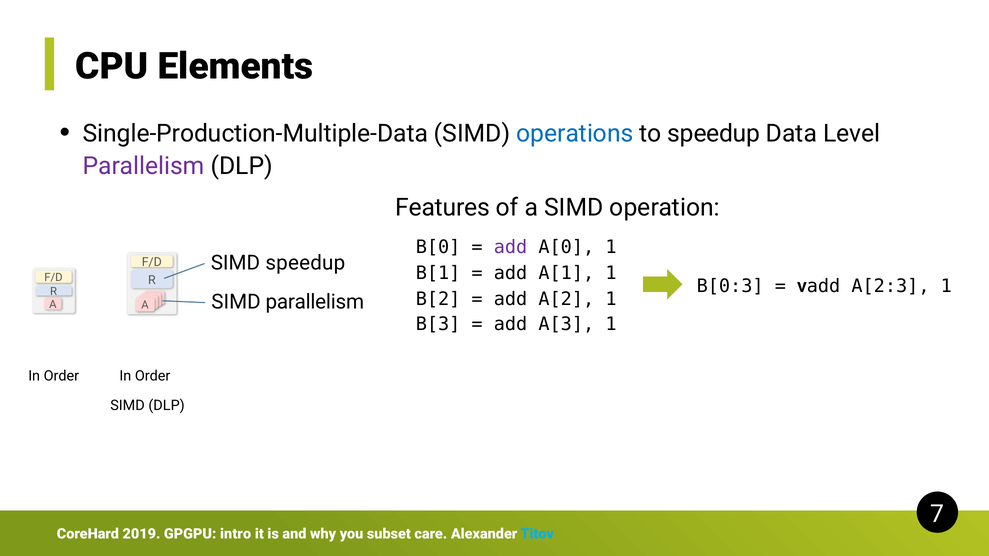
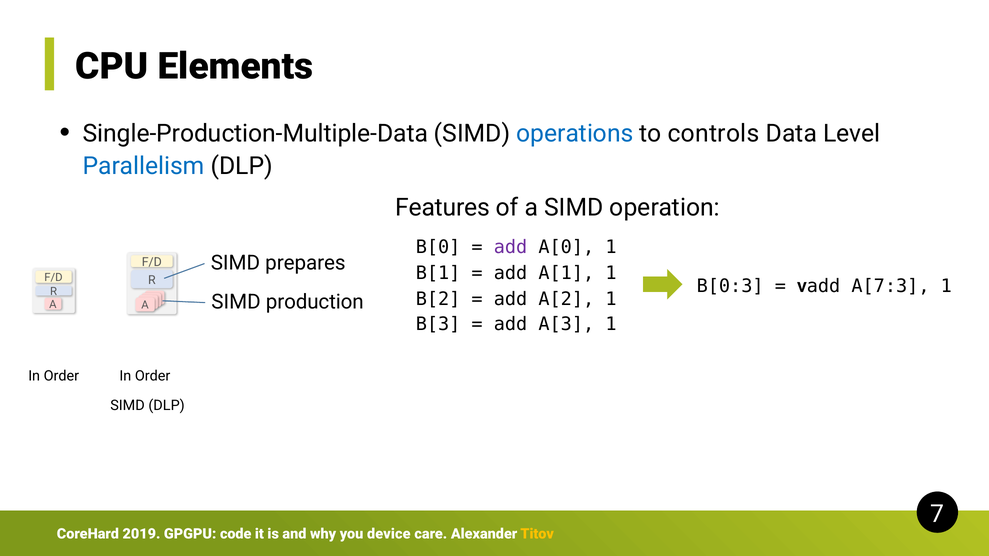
to speedup: speedup -> controls
Parallelism at (144, 166) colour: purple -> blue
SIMD speedup: speedup -> prepares
A[2:3: A[2:3 -> A[7:3
SIMD parallelism: parallelism -> production
intro: intro -> code
subset: subset -> device
Titov colour: light blue -> yellow
